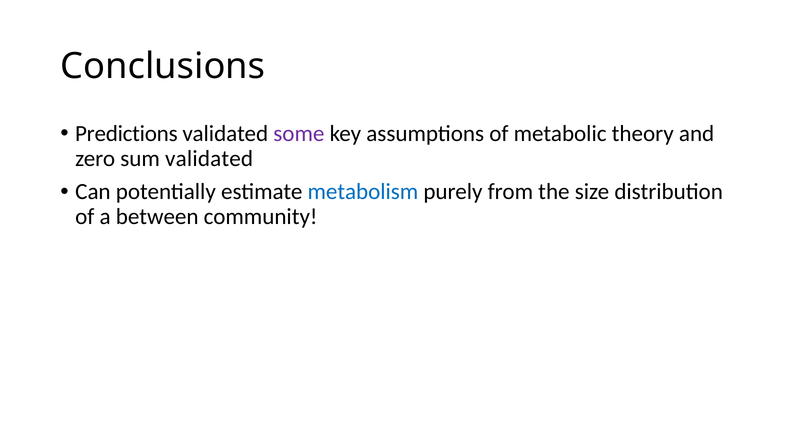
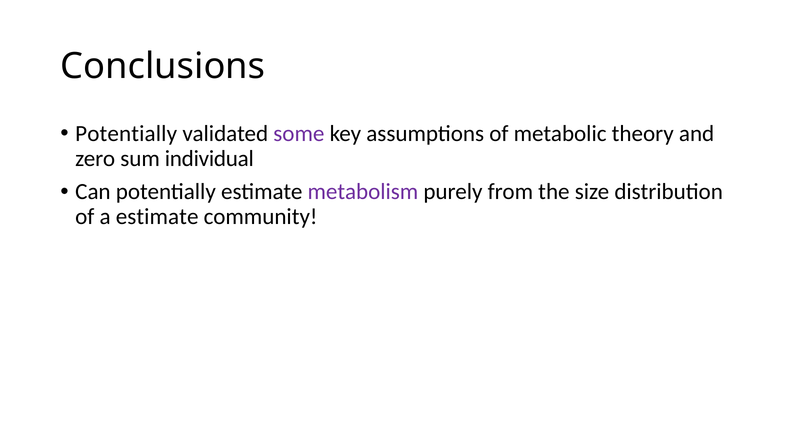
Predictions at (126, 134): Predictions -> Potentially
sum validated: validated -> individual
metabolism colour: blue -> purple
a between: between -> estimate
